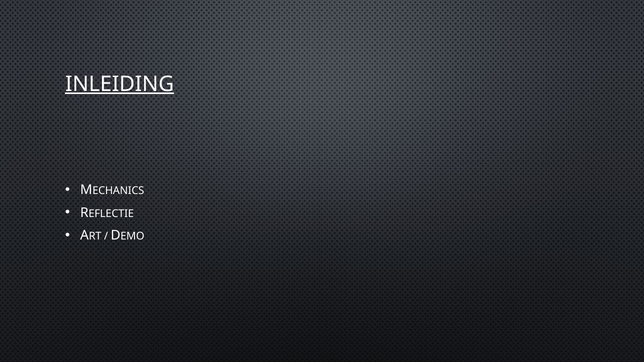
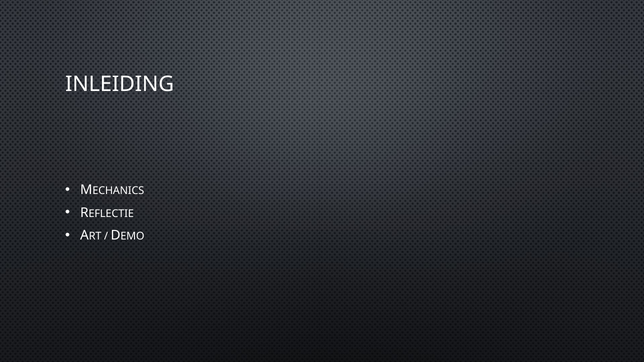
INLEIDING underline: present -> none
